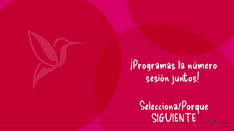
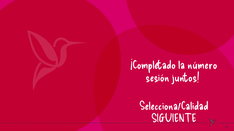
¡Programas: ¡Programas -> ¡Completado
Selecciona/Porque: Selecciona/Porque -> Selecciona/Calidad
